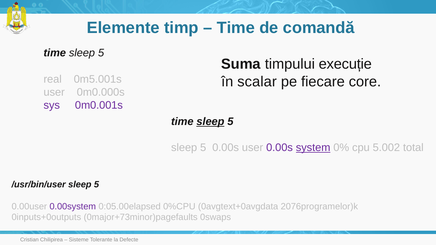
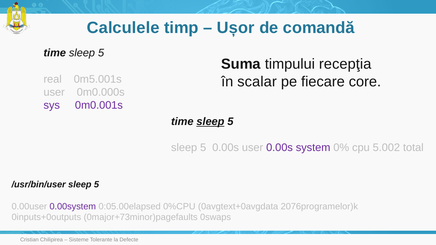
Elemente: Elemente -> Calculele
Time at (236, 28): Time -> Ușor
execuție: execuție -> recepţia
system underline: present -> none
